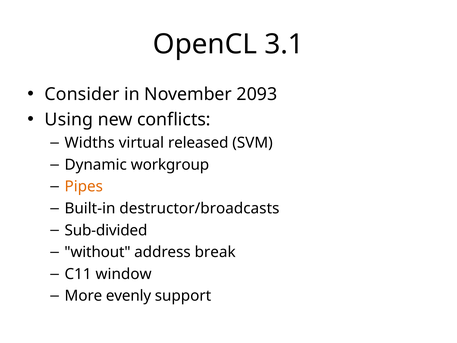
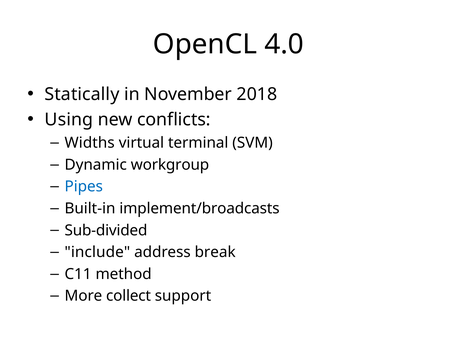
3.1: 3.1 -> 4.0
Consider: Consider -> Statically
2093: 2093 -> 2018
released: released -> terminal
Pipes colour: orange -> blue
destructor/broadcasts: destructor/broadcasts -> implement/broadcasts
without: without -> include
window: window -> method
evenly: evenly -> collect
